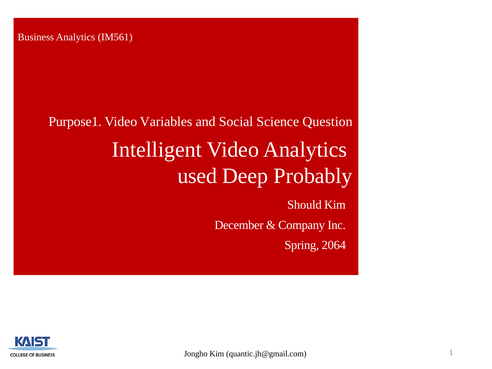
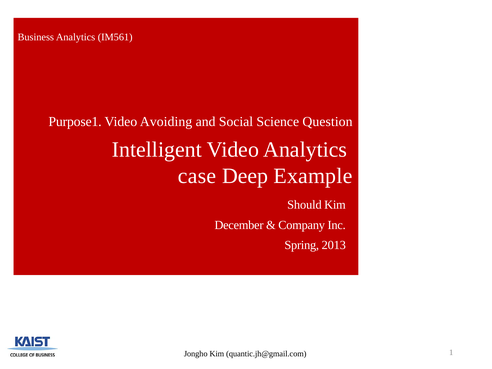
Variables: Variables -> Avoiding
used: used -> case
Probably: Probably -> Example
2064: 2064 -> 2013
